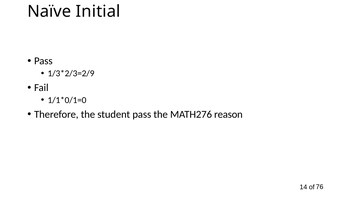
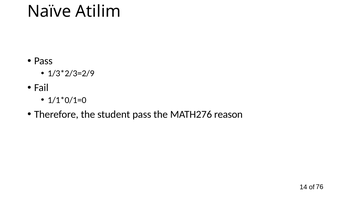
Initial: Initial -> Atilim
